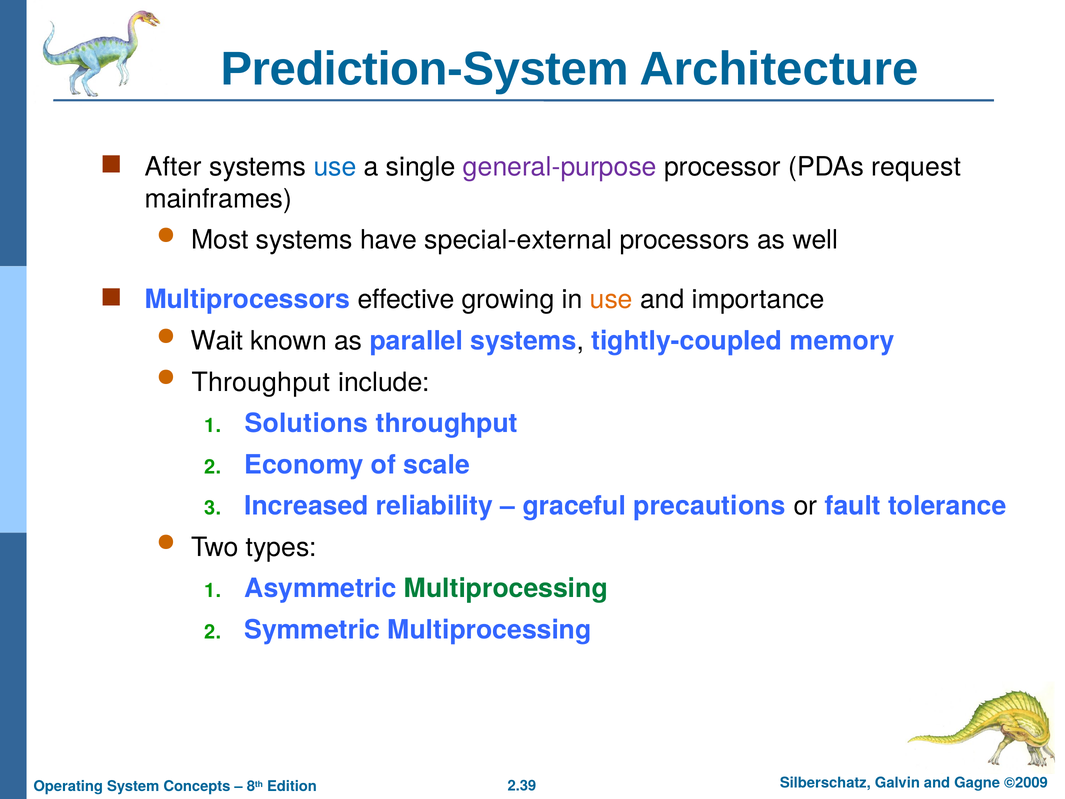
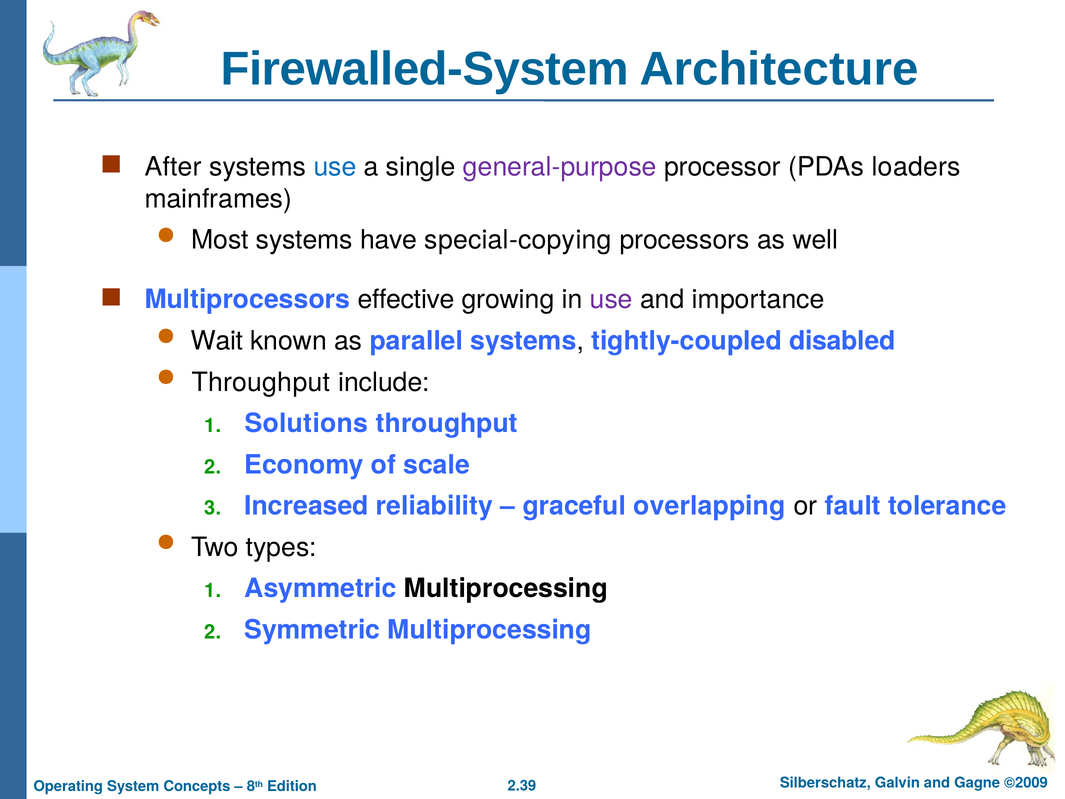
Prediction-System: Prediction-System -> Firewalled-System
request: request -> loaders
special-external: special-external -> special-copying
use at (611, 300) colour: orange -> purple
memory: memory -> disabled
precautions: precautions -> overlapping
Multiprocessing at (506, 588) colour: green -> black
